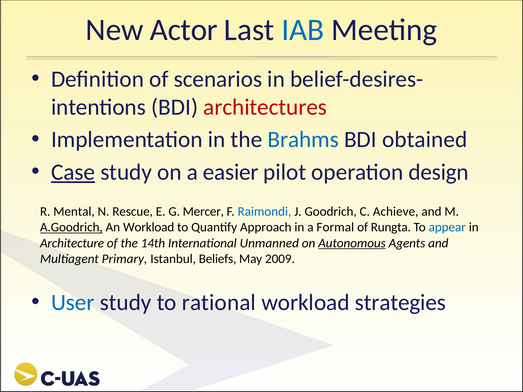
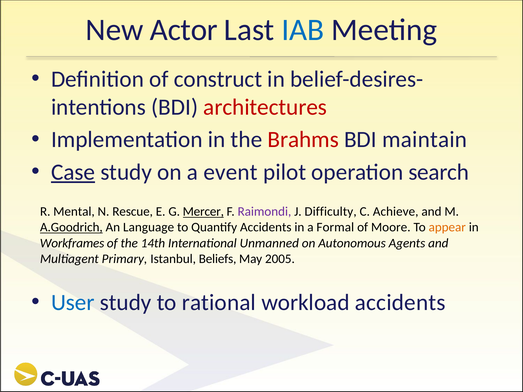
scenarios: scenarios -> construct
Brahms colour: blue -> red
obtained: obtained -> maintain
easier: easier -> event
design: design -> search
Mercer underline: none -> present
Raimondi colour: blue -> purple
Goodrich: Goodrich -> Difficulty
An Workload: Workload -> Language
Quantify Approach: Approach -> Accidents
Rungta: Rungta -> Moore
appear colour: blue -> orange
Architecture: Architecture -> Workframes
Autonomous underline: present -> none
2009: 2009 -> 2005
workload strategies: strategies -> accidents
